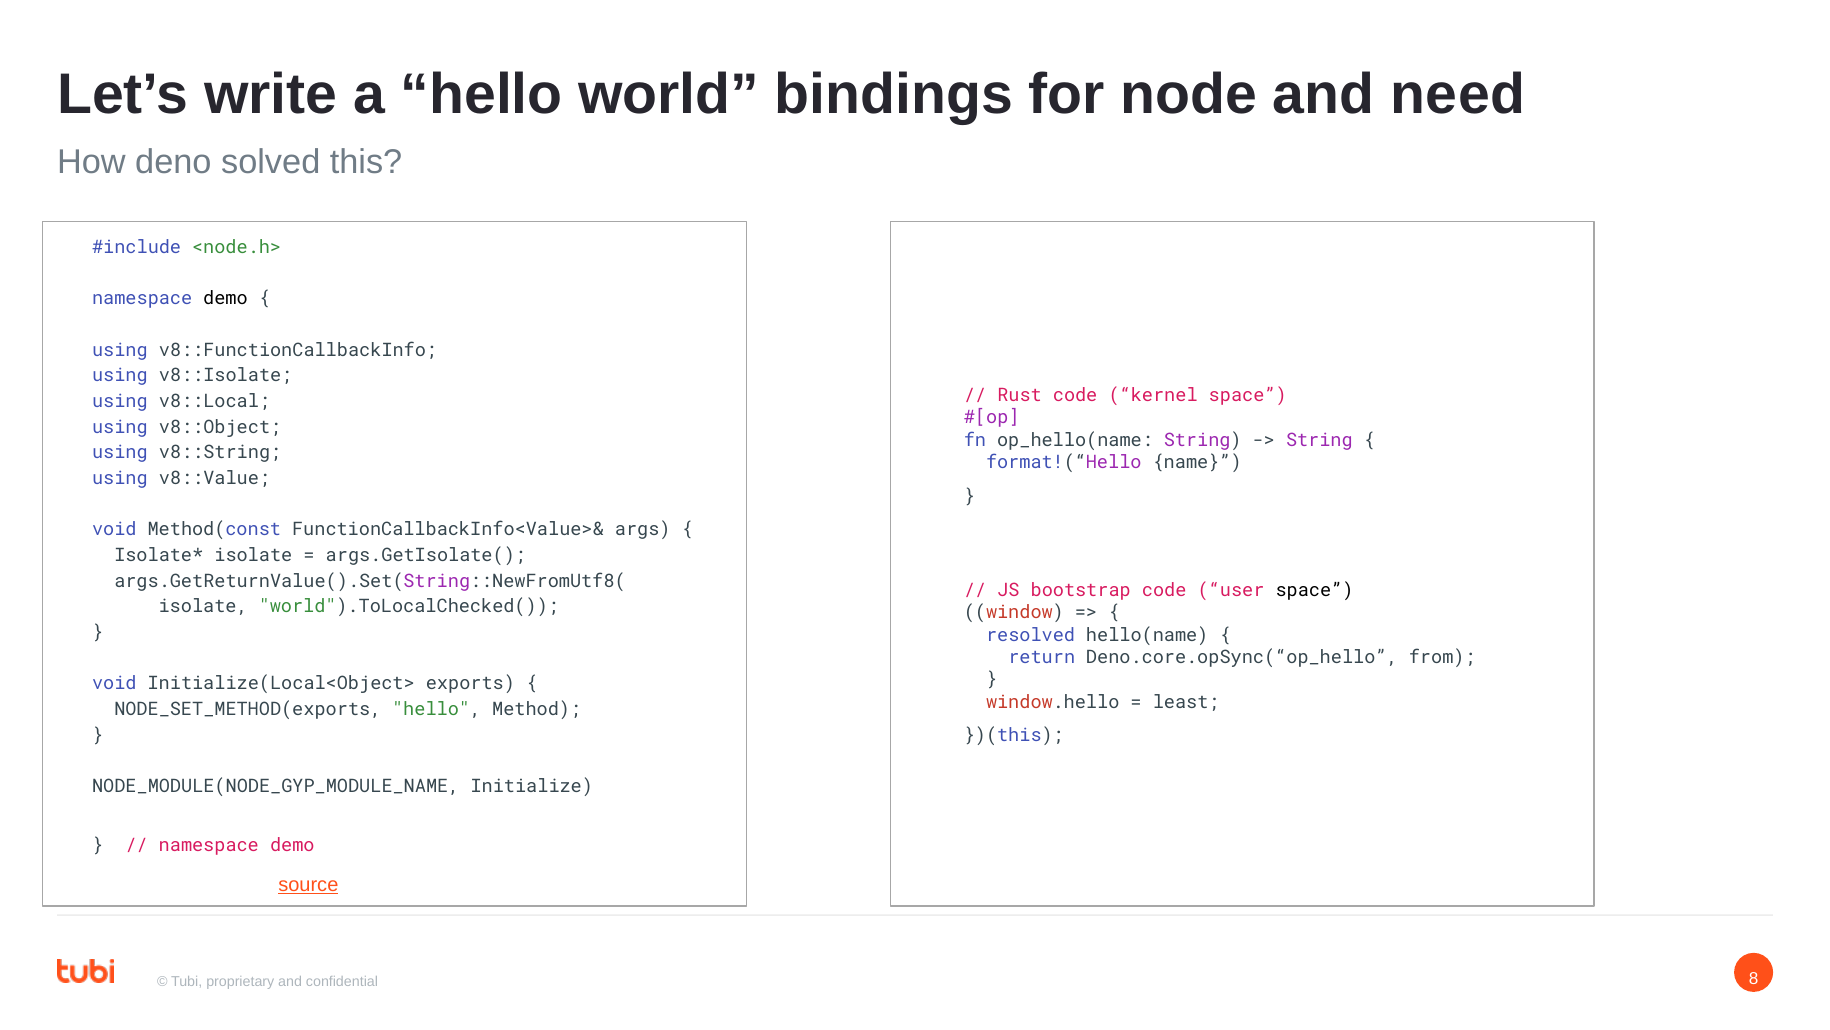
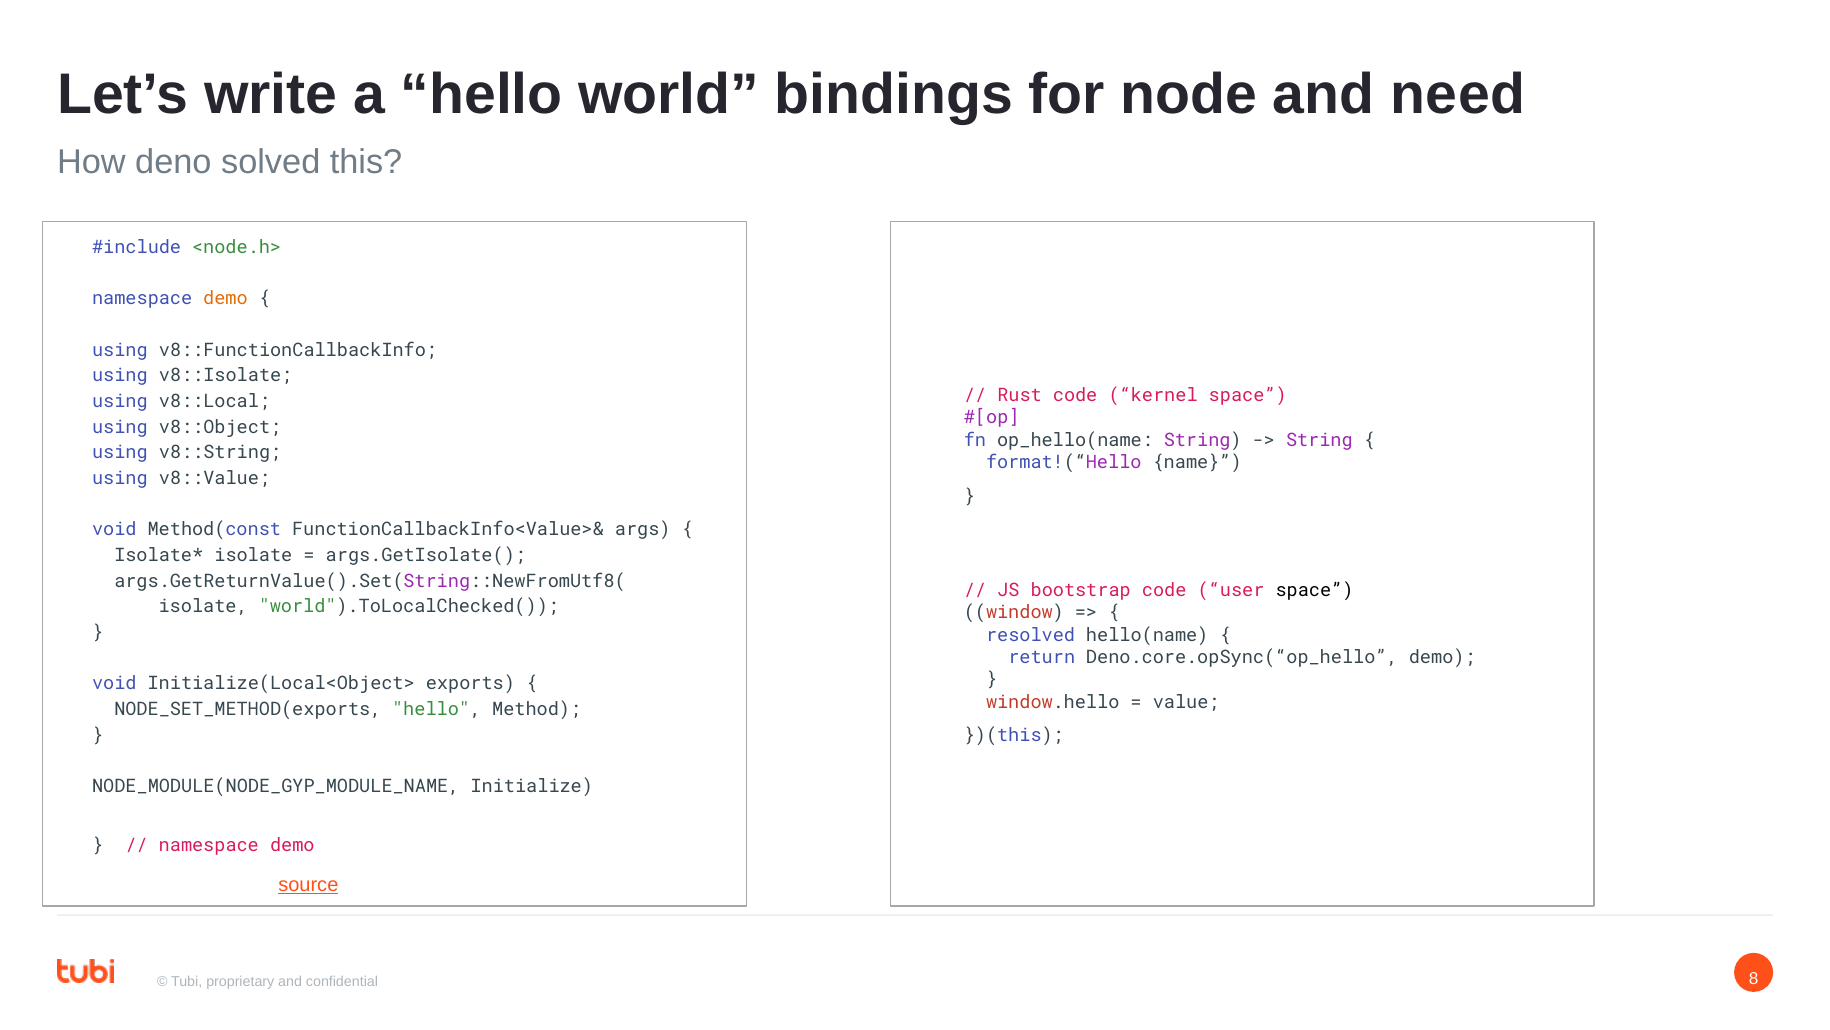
demo at (225, 298) colour: black -> orange
Deno.core.opSync(“op_hello from: from -> demo
least: least -> value
